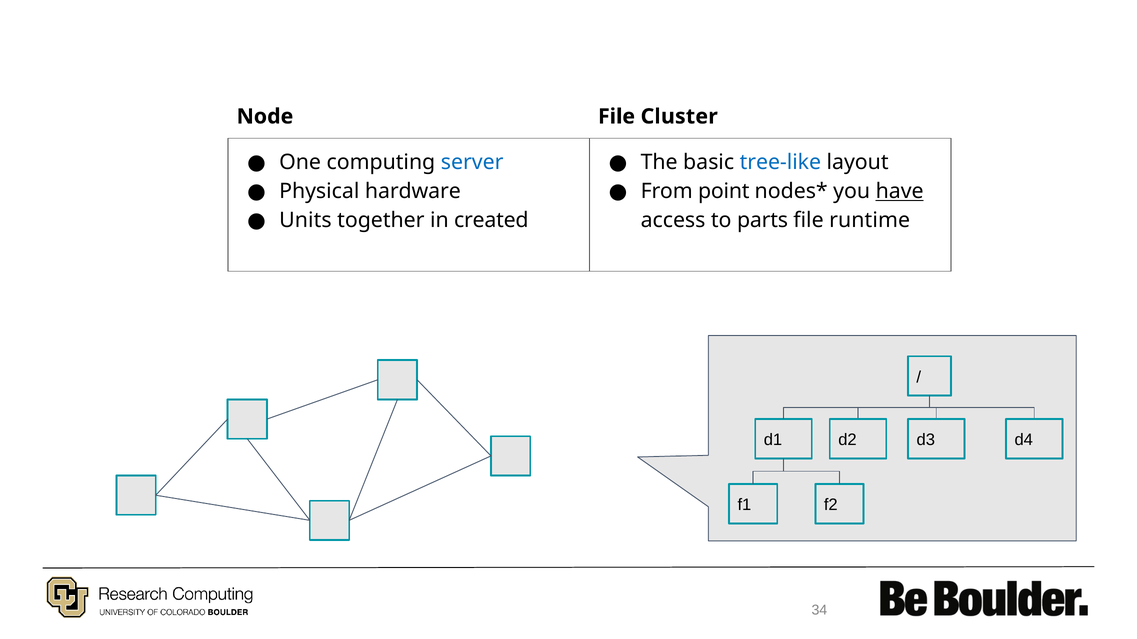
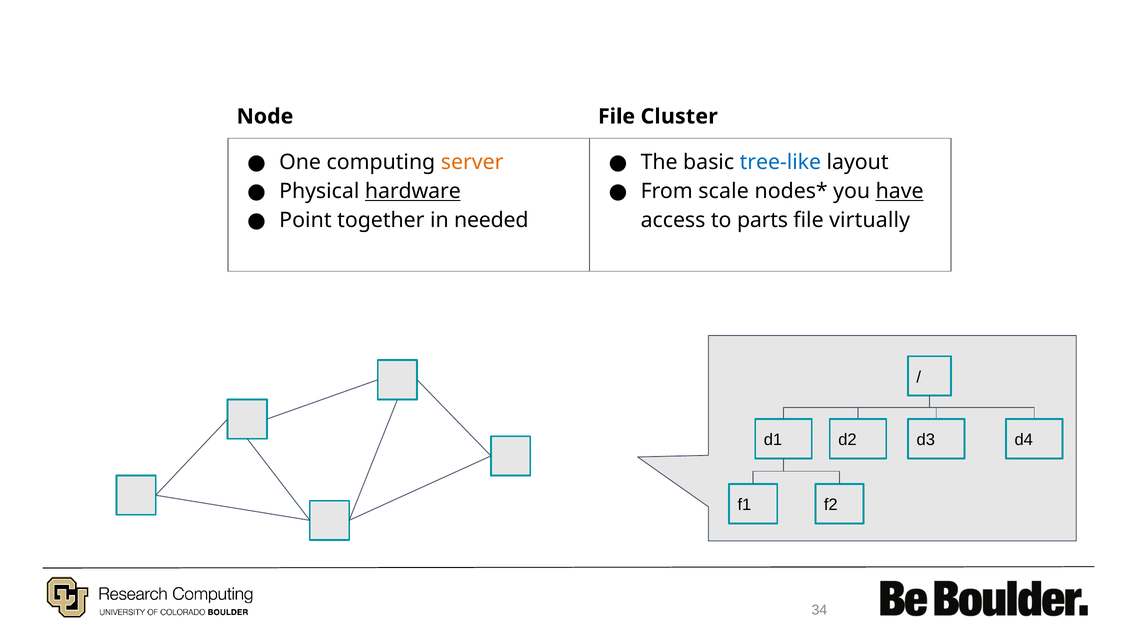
server colour: blue -> orange
hardware underline: none -> present
point: point -> scale
Units: Units -> Point
created: created -> needed
runtime: runtime -> virtually
